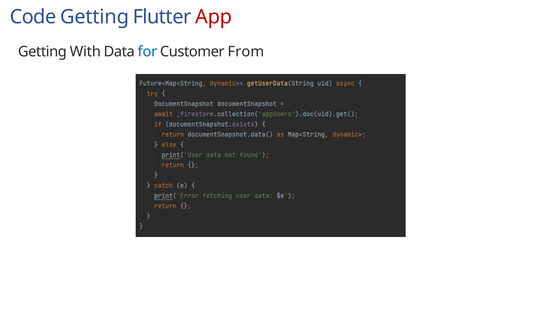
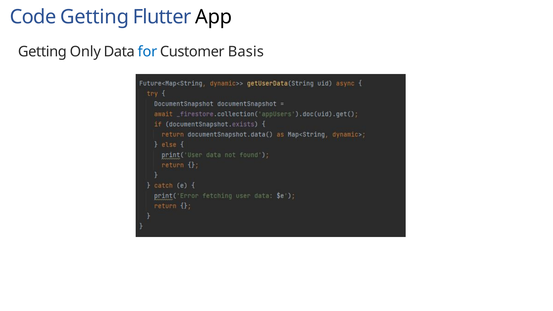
App colour: red -> black
With: With -> Only
From: From -> Basis
